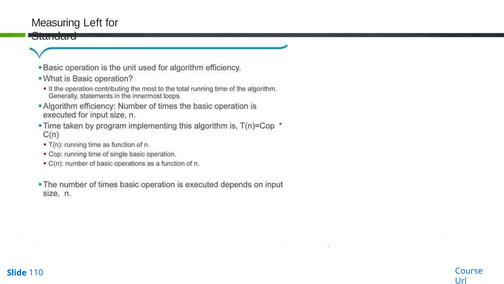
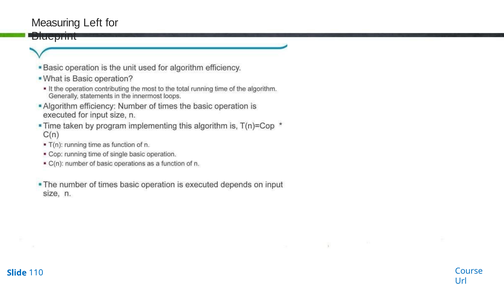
Standard: Standard -> Blueprint
